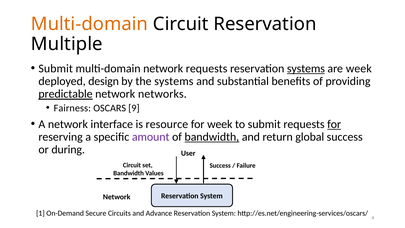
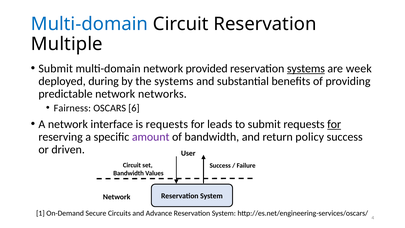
Multi-domain at (89, 24) colour: orange -> blue
network requests: requests -> provided
design: design -> during
predictable underline: present -> none
9: 9 -> 6
is resource: resource -> requests
for week: week -> leads
bandwidth at (212, 137) underline: present -> none
global: global -> policy
during: during -> driven
